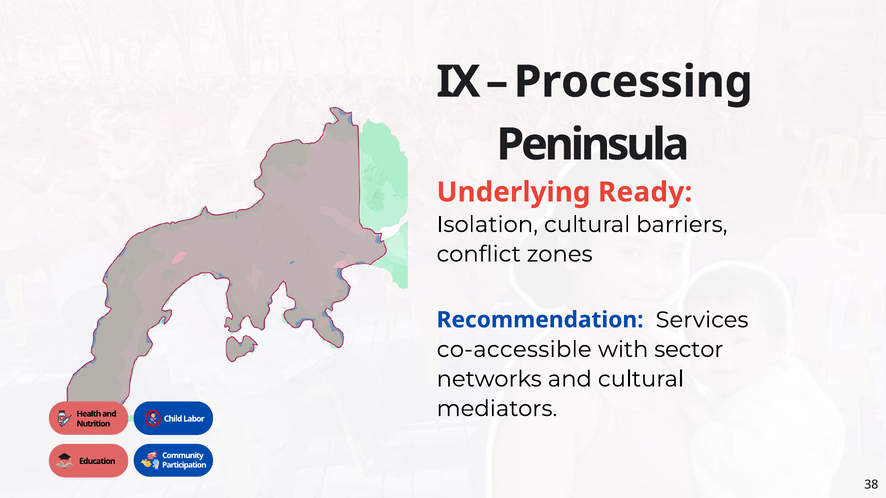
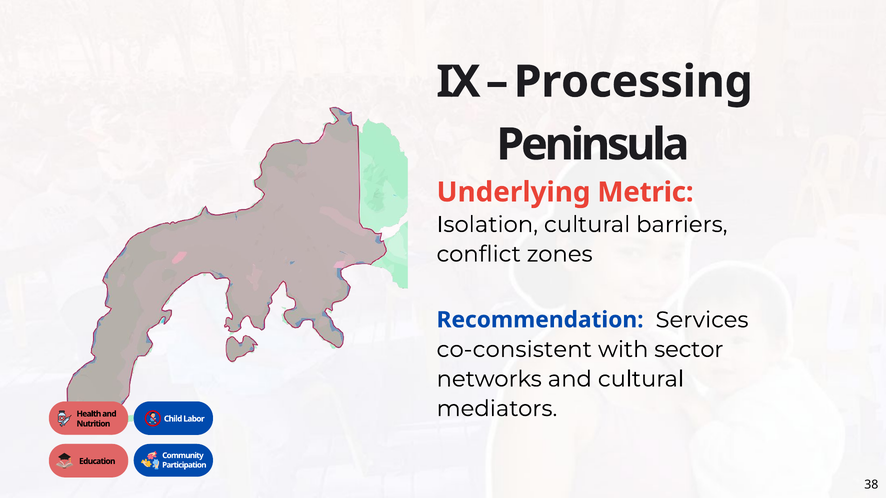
Ready: Ready -> Metric
co-accessible: co-accessible -> co-consistent
